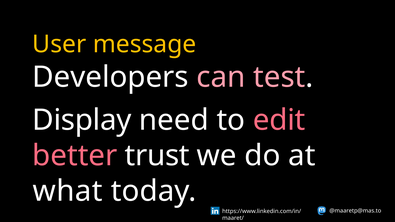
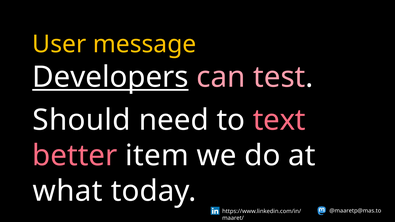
Developers underline: none -> present
Display: Display -> Should
edit: edit -> text
trust: trust -> item
